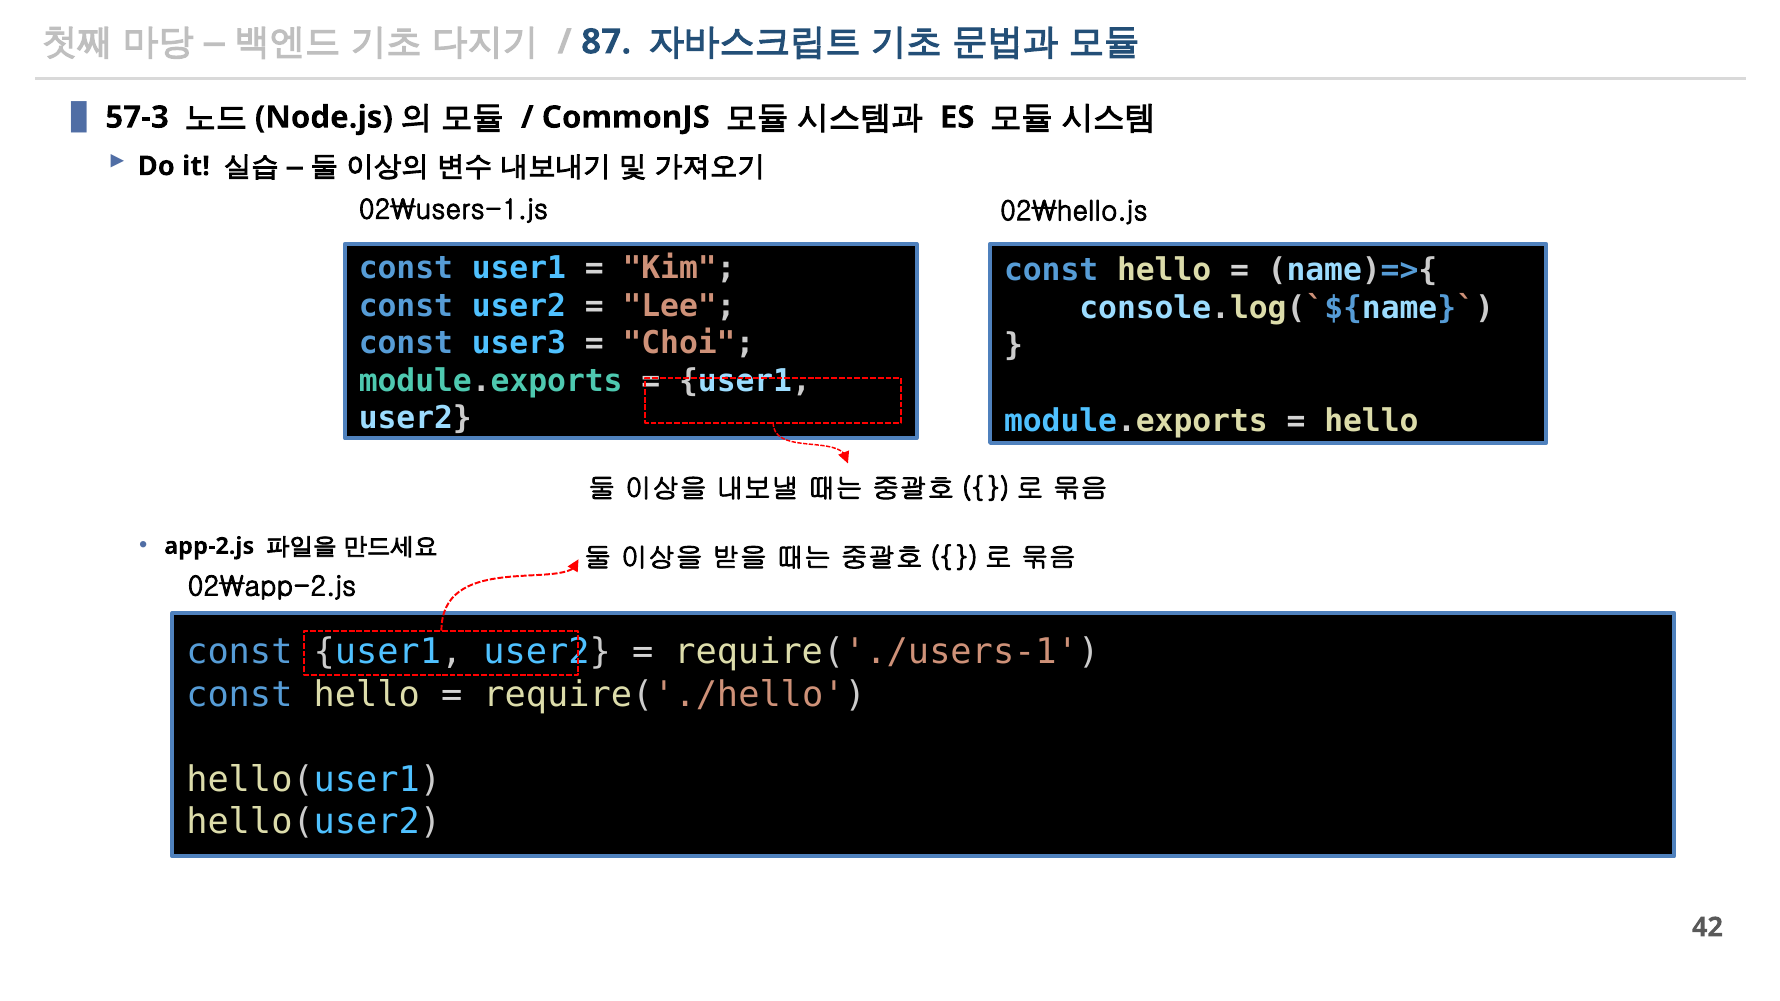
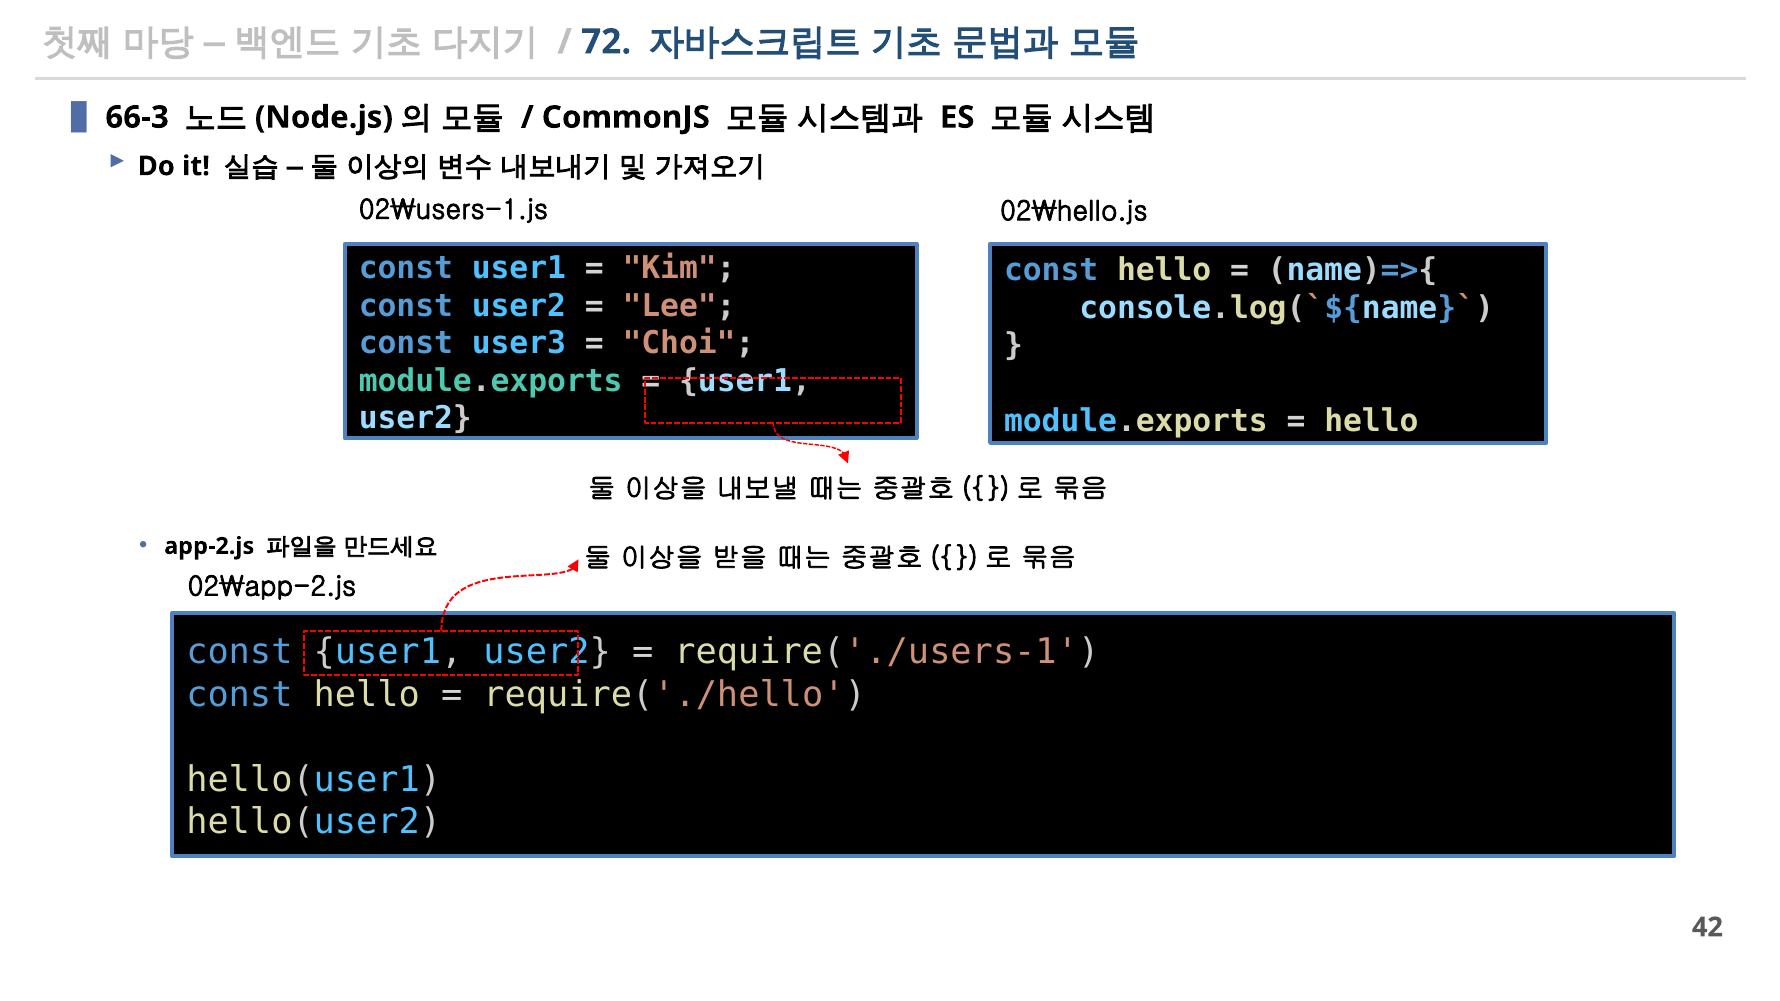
87: 87 -> 72
57-3: 57-3 -> 66-3
